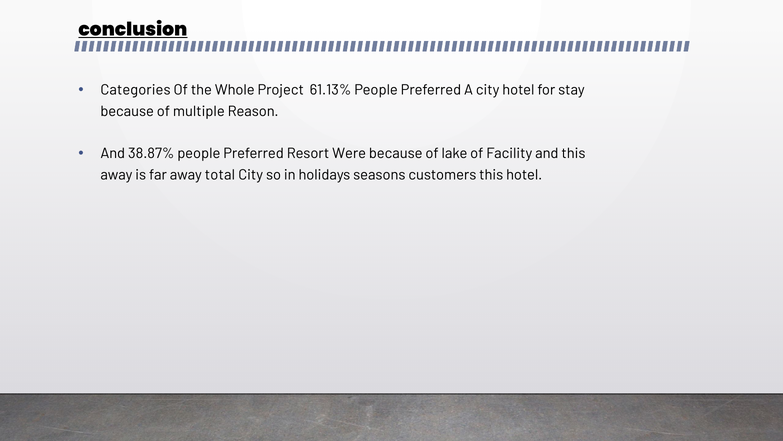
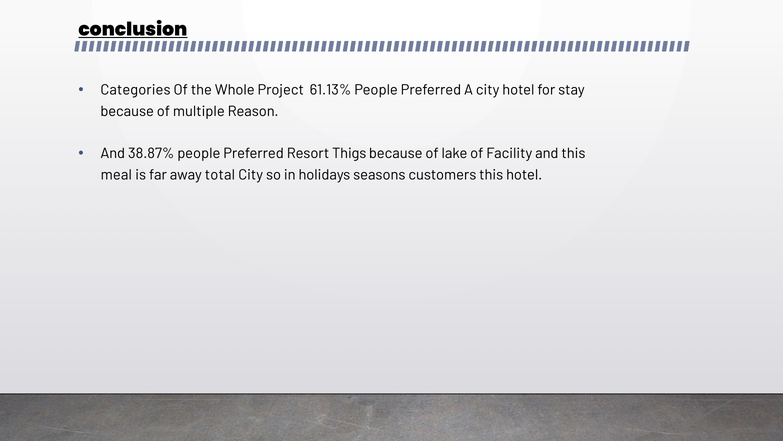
Were: Were -> Thigs
away at (116, 174): away -> meal
